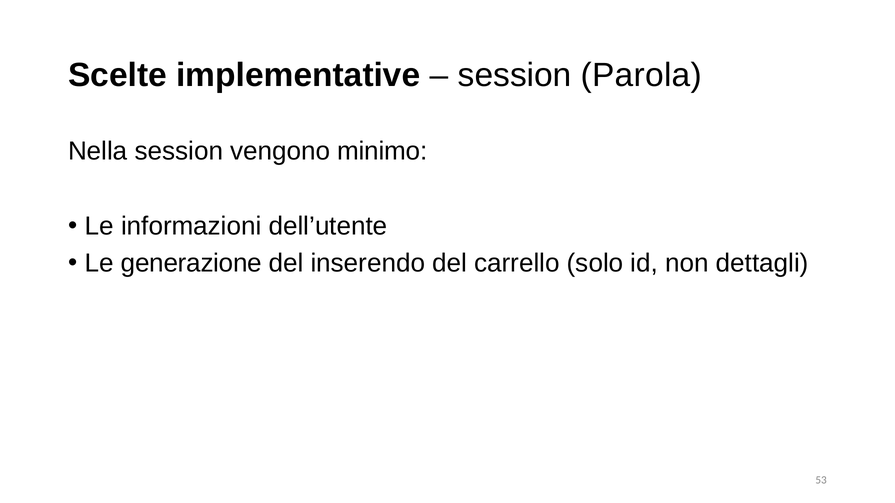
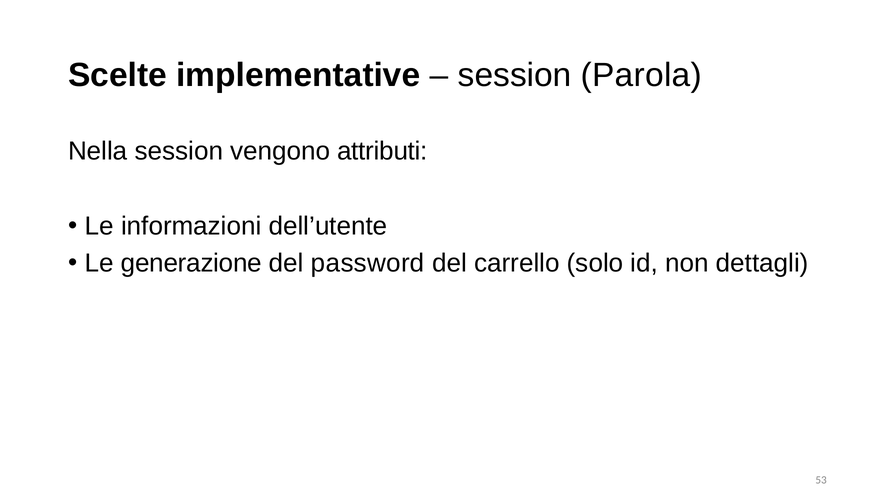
minimo: minimo -> attributi
inserendo: inserendo -> password
